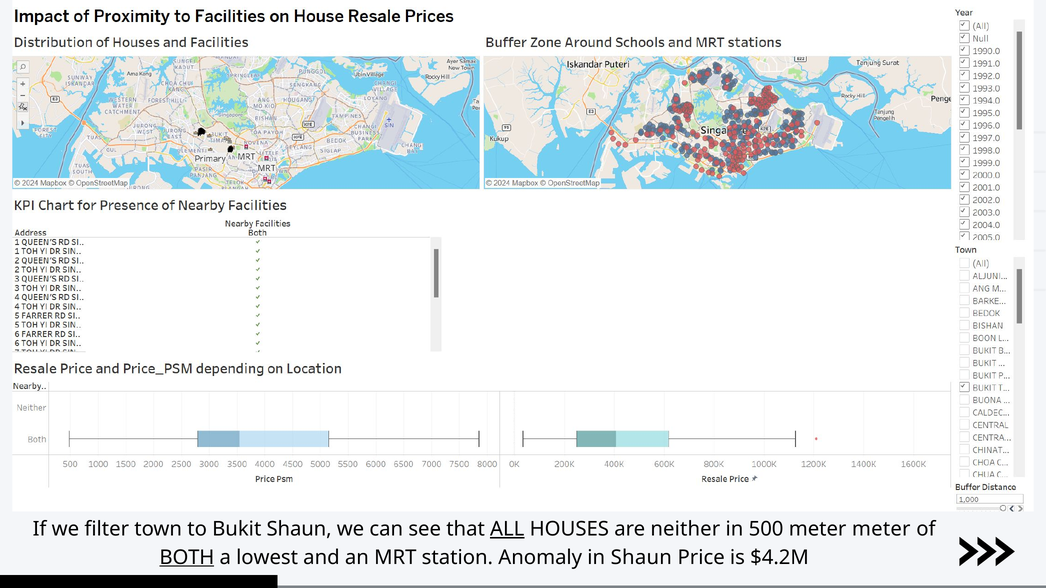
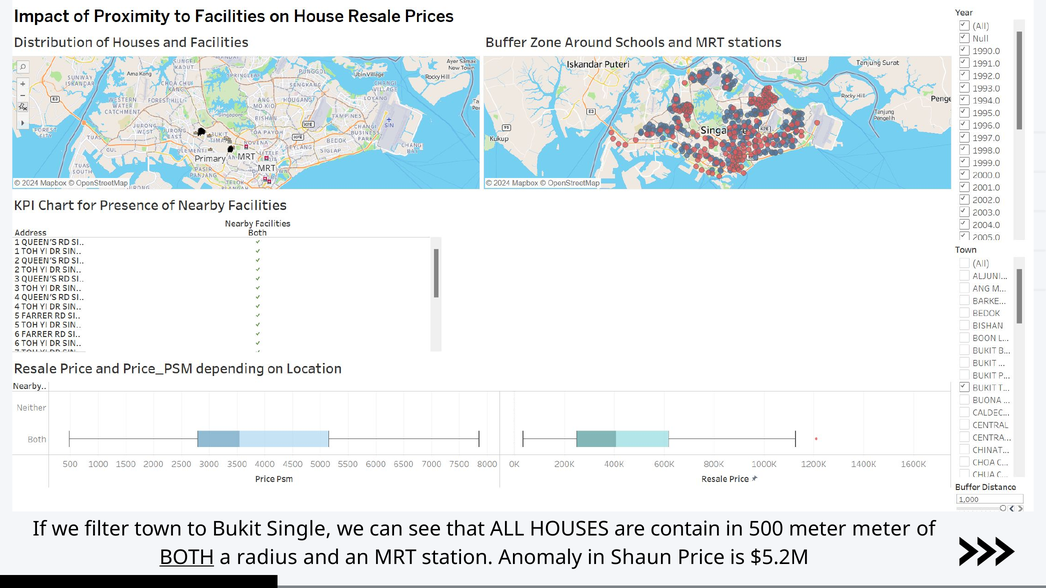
Bukit Shaun: Shaun -> Single
ALL underline: present -> none
neither: neither -> contain
lowest: lowest -> radius
$4.2M: $4.2M -> $5.2M
